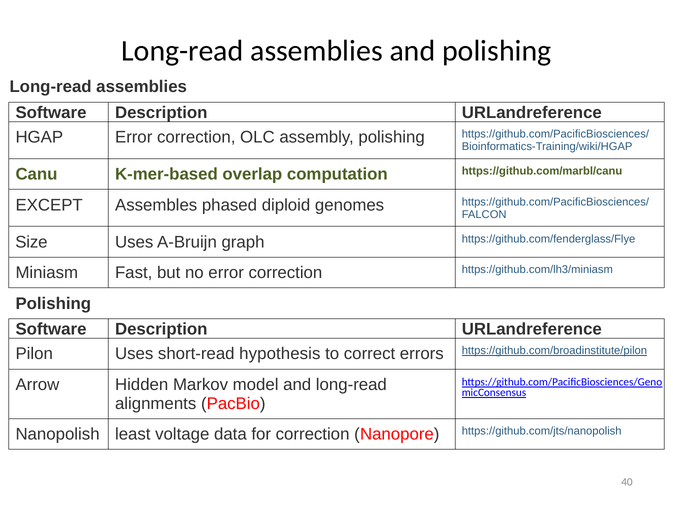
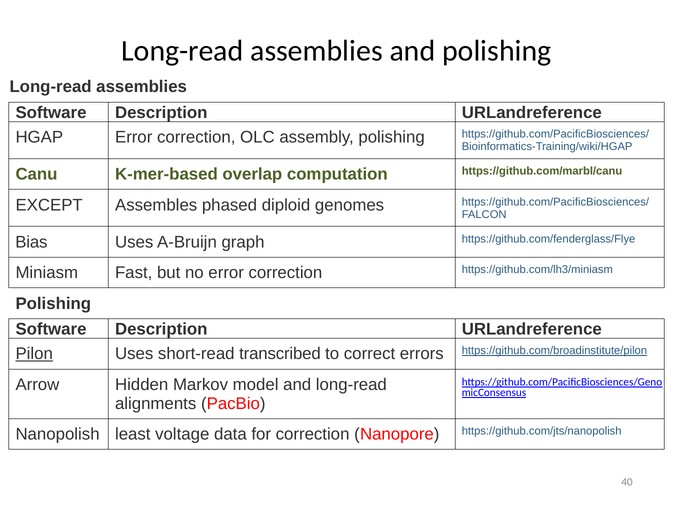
Size: Size -> Bias
Pilon underline: none -> present
hypothesis: hypothesis -> transcribed
